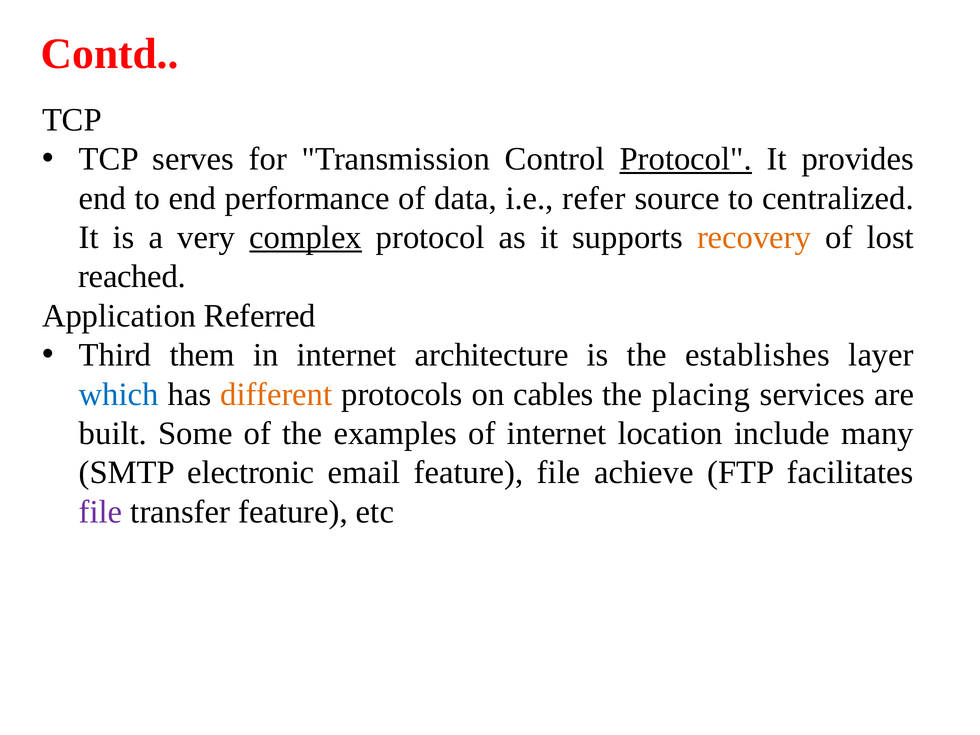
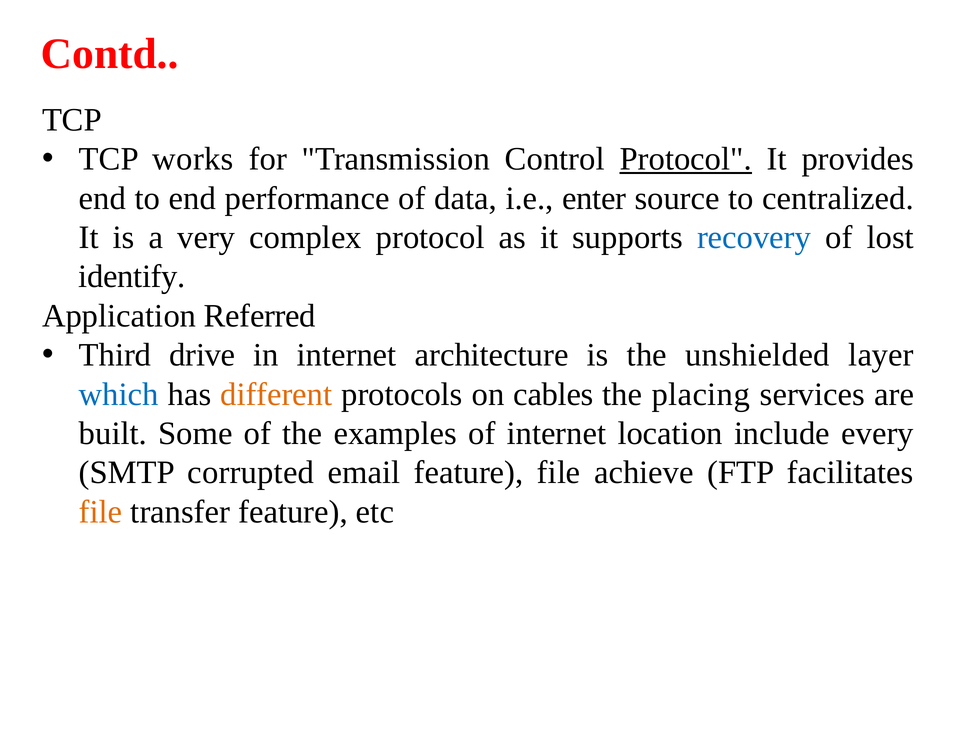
serves: serves -> works
refer: refer -> enter
complex underline: present -> none
recovery colour: orange -> blue
reached: reached -> identify
them: them -> drive
establishes: establishes -> unshielded
many: many -> every
electronic: electronic -> corrupted
file at (101, 512) colour: purple -> orange
